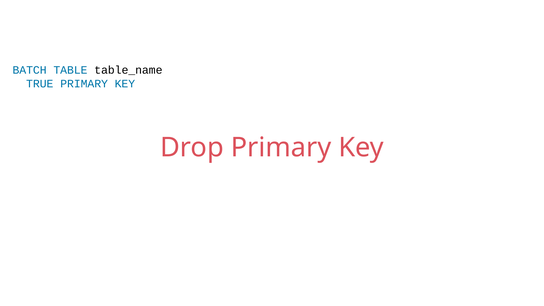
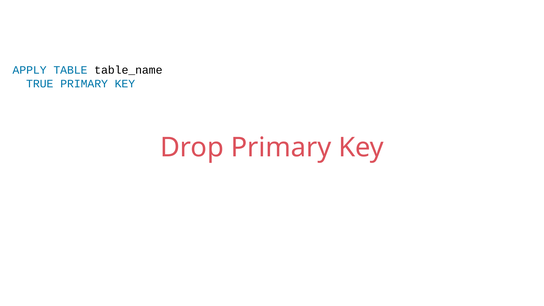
BATCH: BATCH -> APPLY
